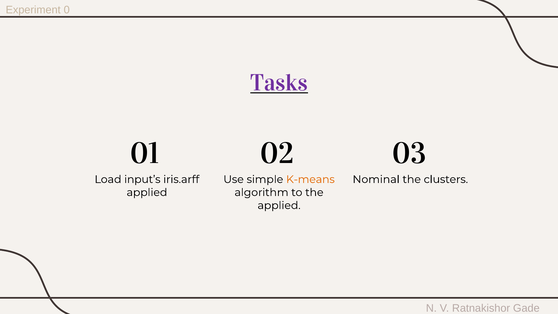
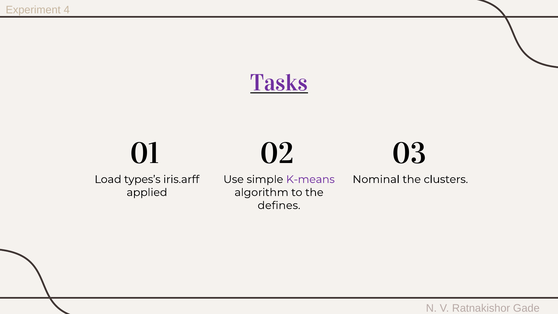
0: 0 -> 4
input’s: input’s -> types’s
K-means colour: orange -> purple
applied at (279, 205): applied -> defines
